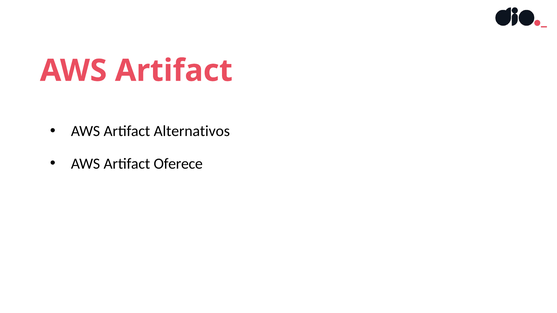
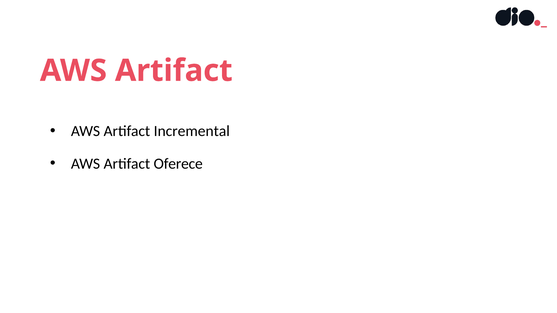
Alternativos: Alternativos -> Incremental
